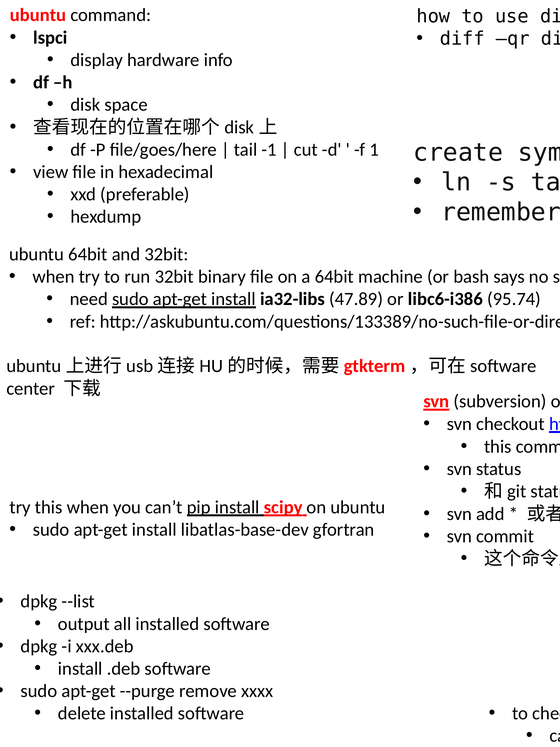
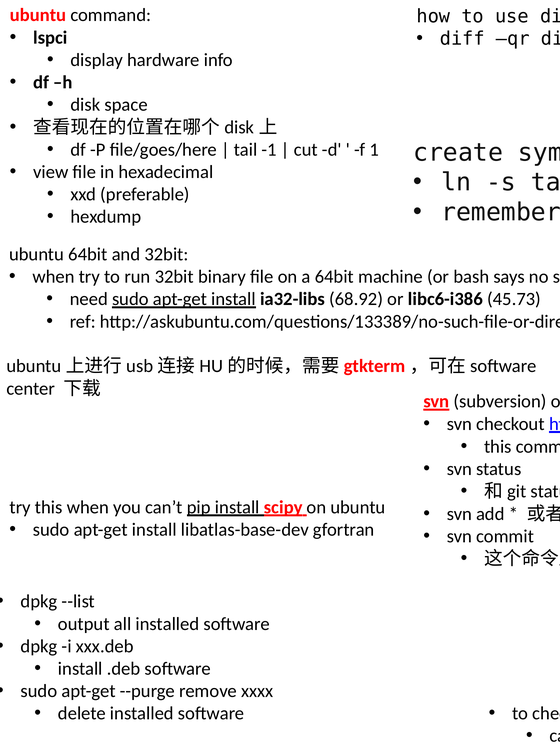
47.89: 47.89 -> 68.92
95.74: 95.74 -> 45.73
